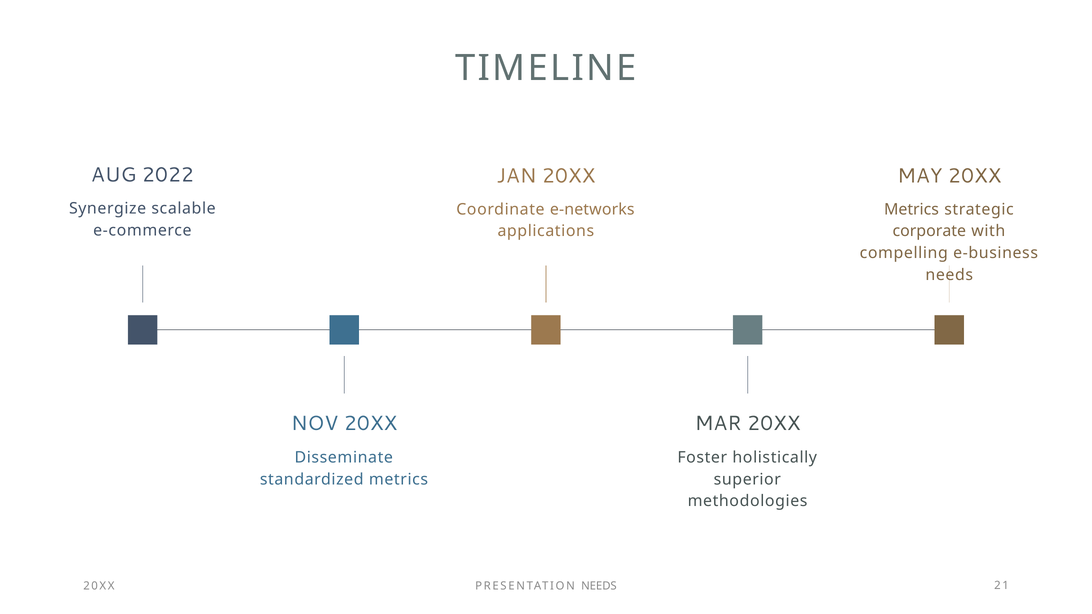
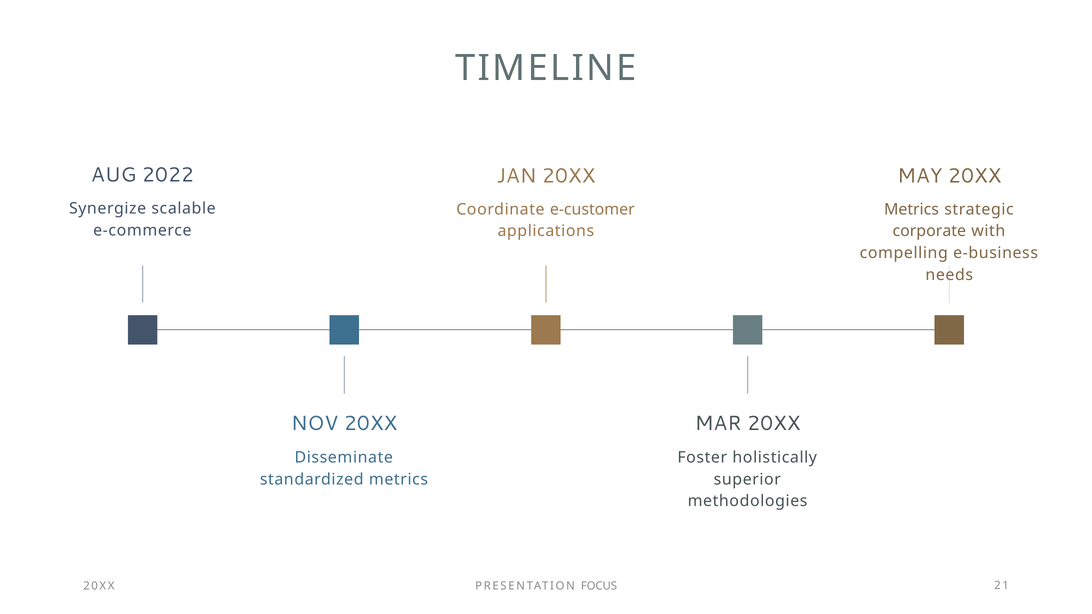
e-networks: e-networks -> e-customer
PRESENTATION NEEDS: NEEDS -> FOCUS
